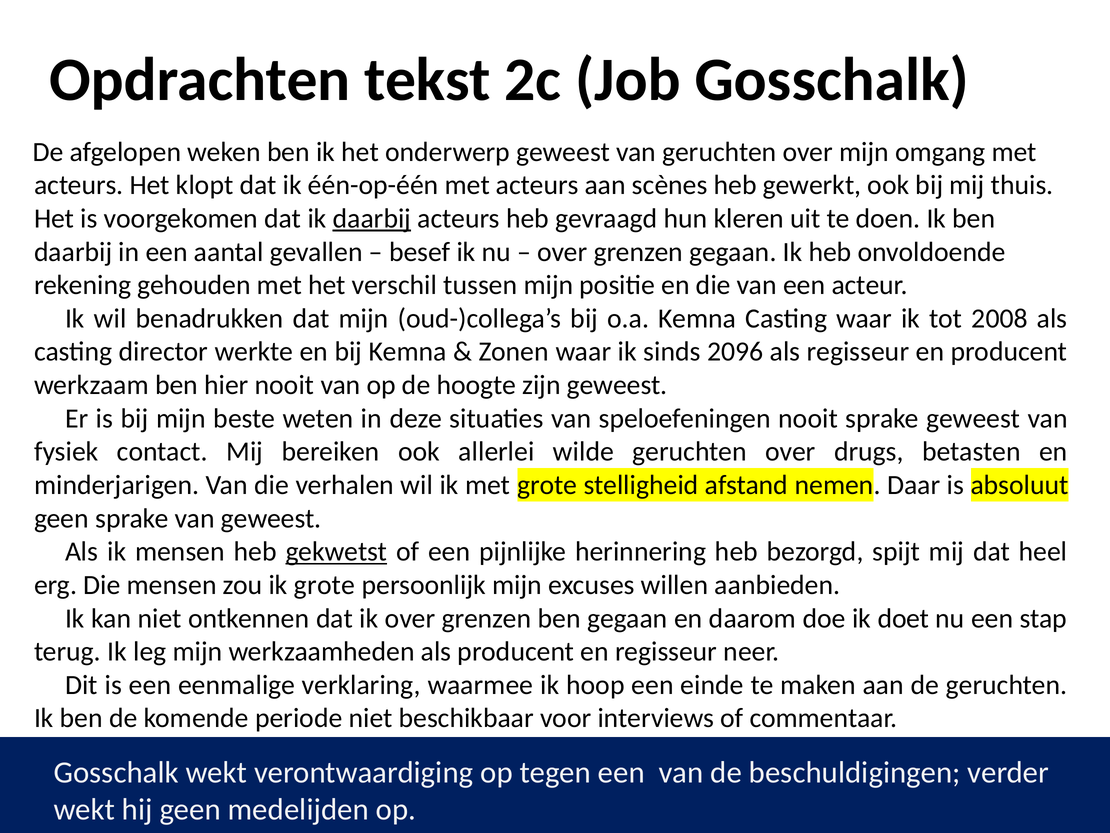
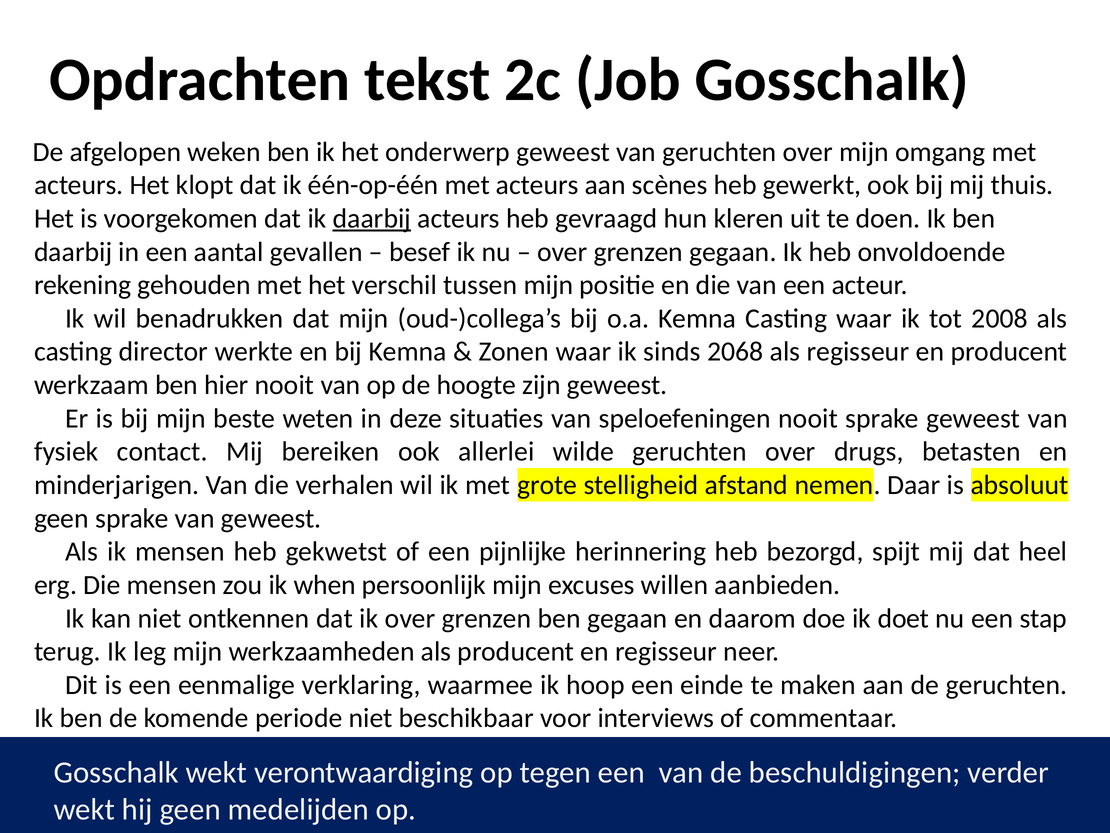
2096: 2096 -> 2068
gekwetst underline: present -> none
ik grote: grote -> when
